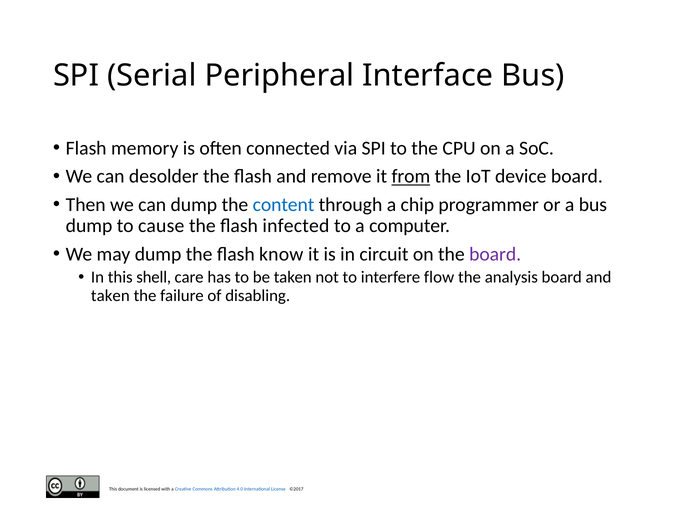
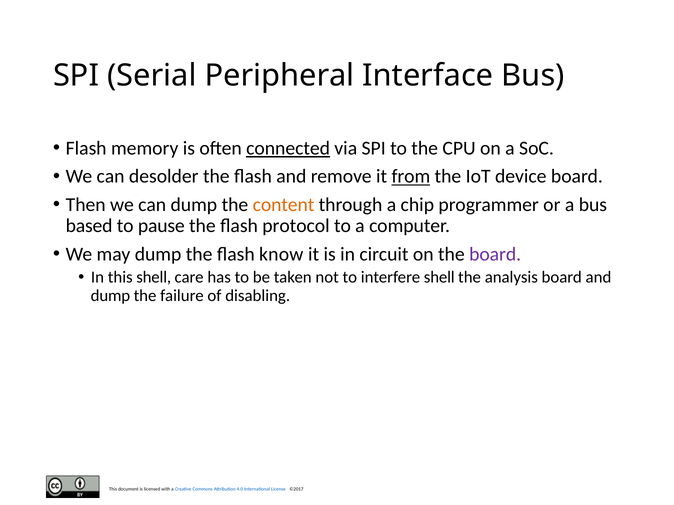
connected underline: none -> present
content colour: blue -> orange
dump at (89, 226): dump -> based
cause: cause -> pause
infected: infected -> protocol
interfere flow: flow -> shell
taken at (110, 296): taken -> dump
